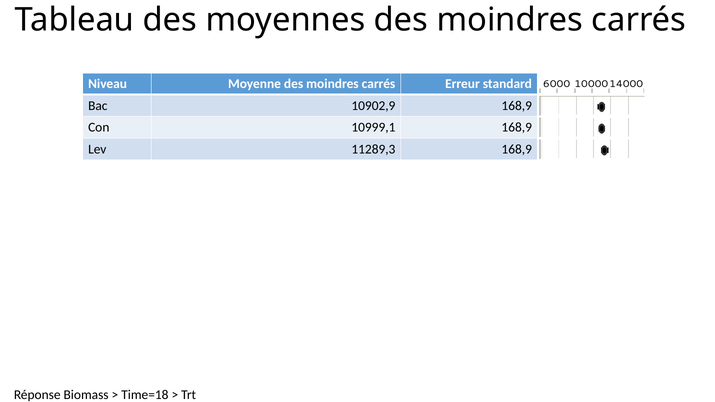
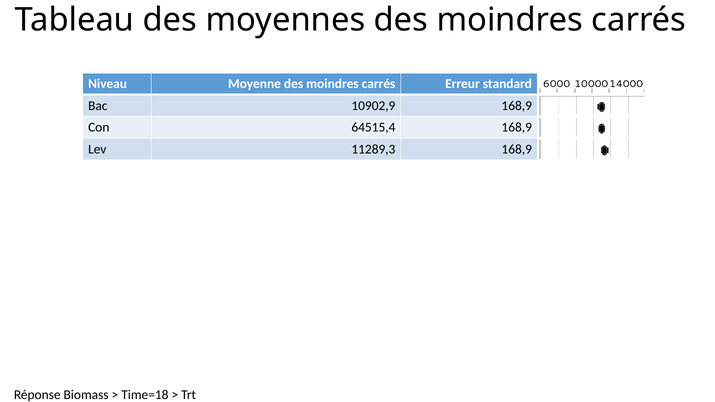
10999,1: 10999,1 -> 64515,4
